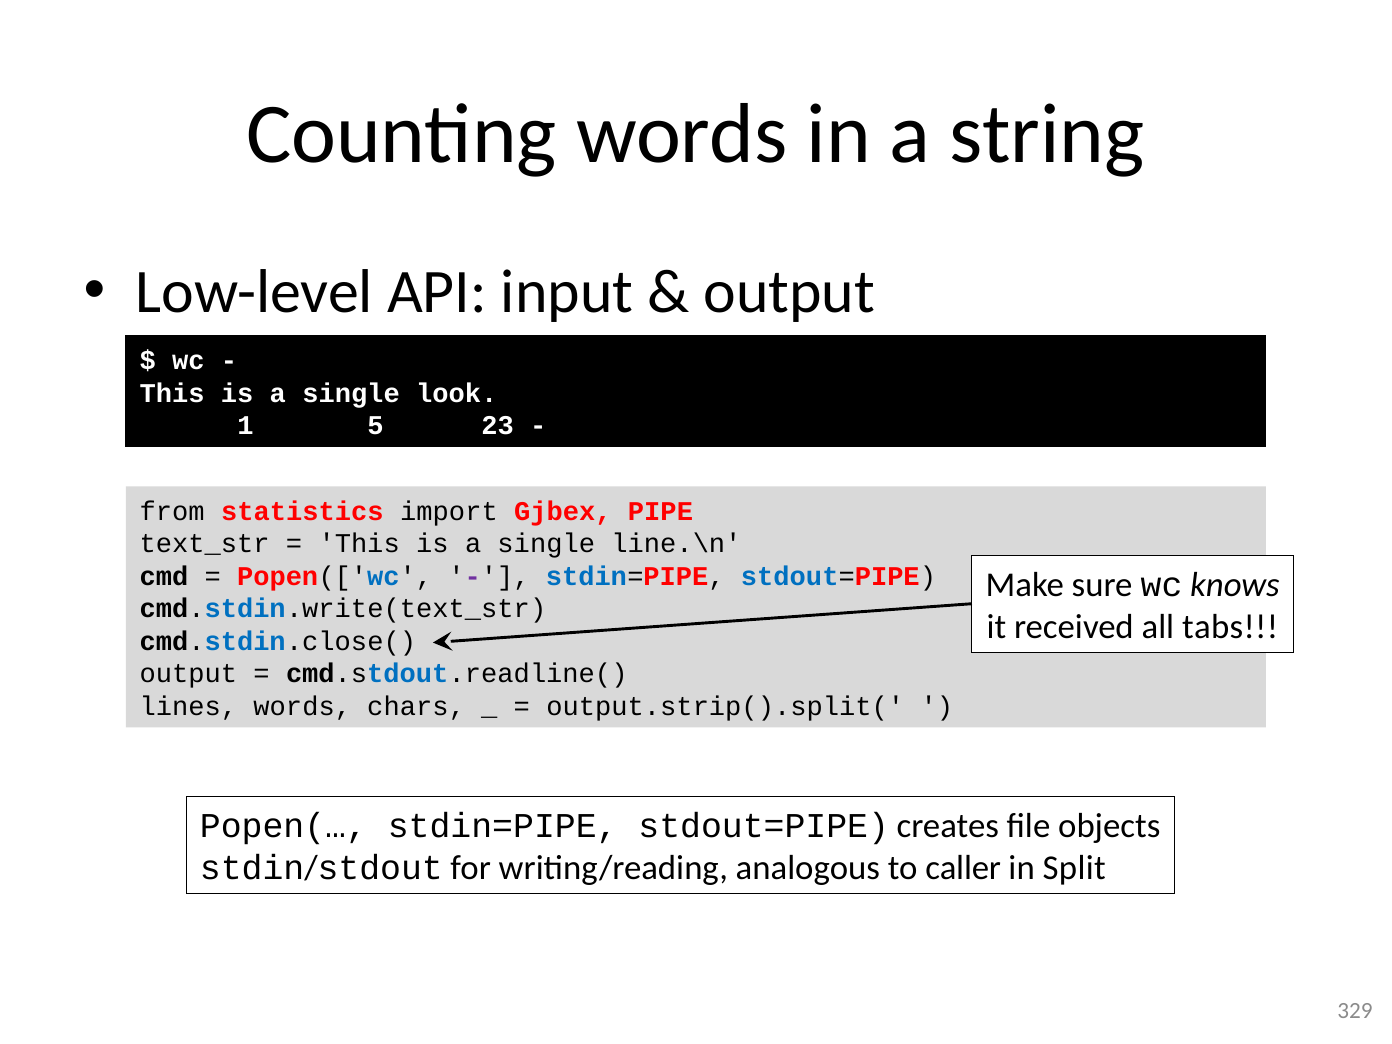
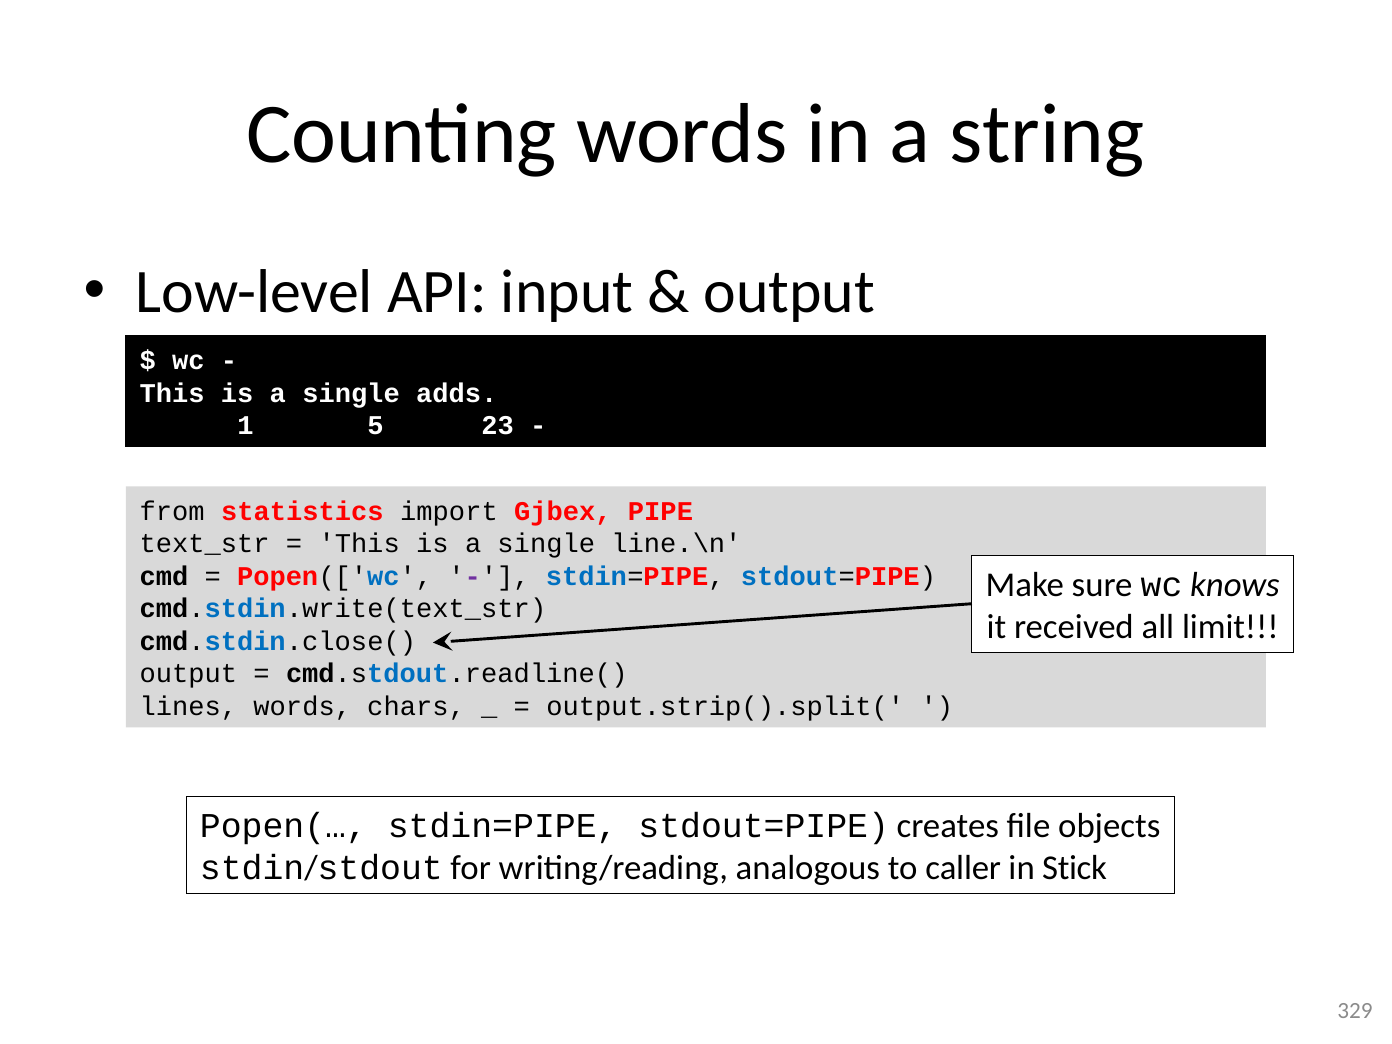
look: look -> adds
tabs: tabs -> limit
Split: Split -> Stick
